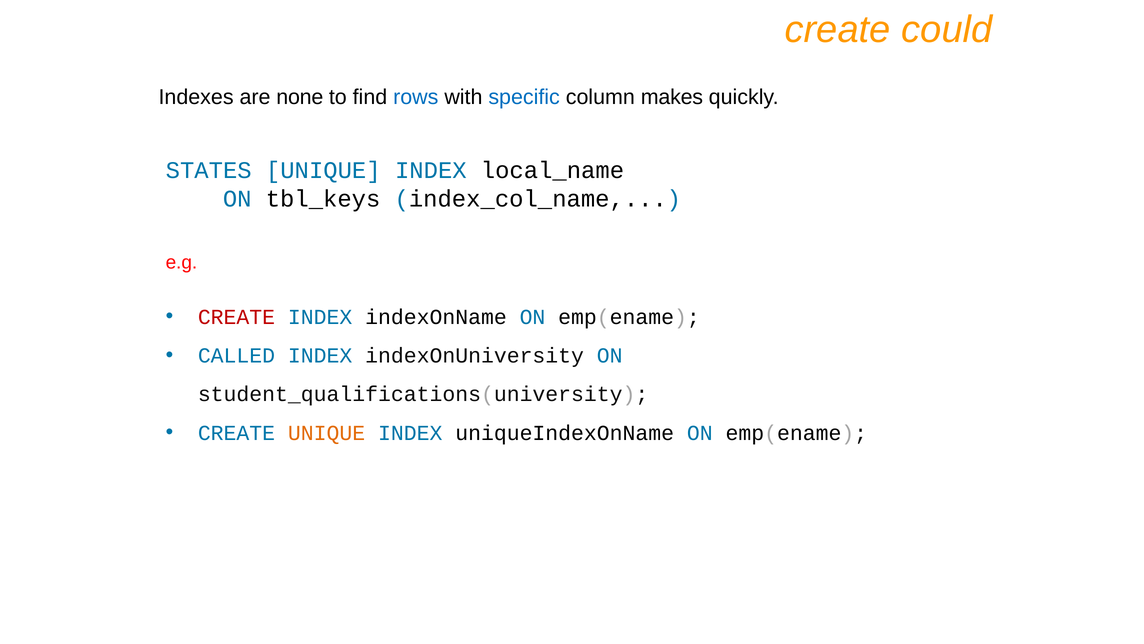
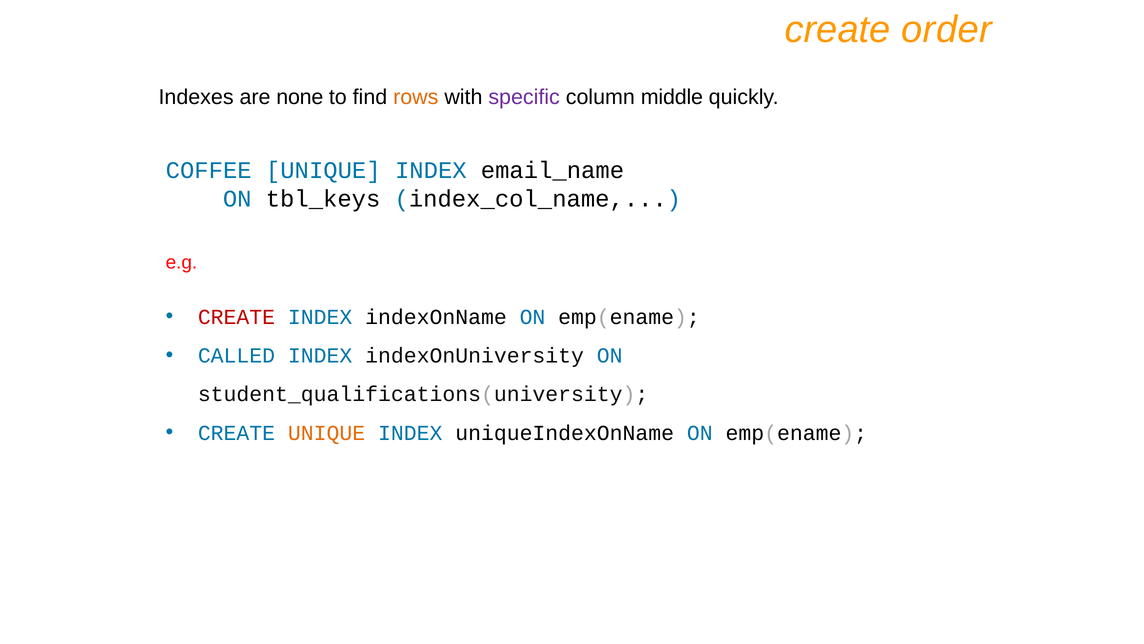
could: could -> order
rows colour: blue -> orange
specific colour: blue -> purple
makes: makes -> middle
STATES: STATES -> COFFEE
local_name: local_name -> email_name
